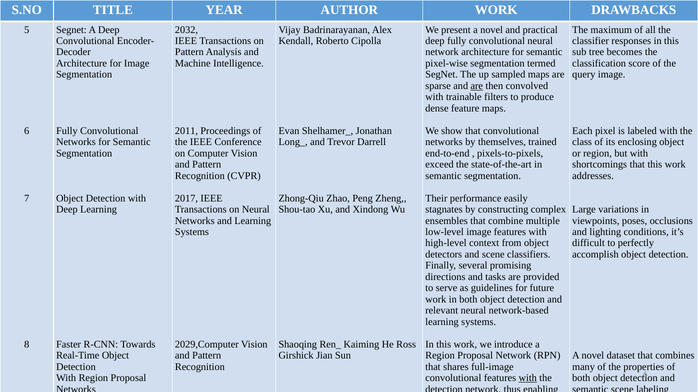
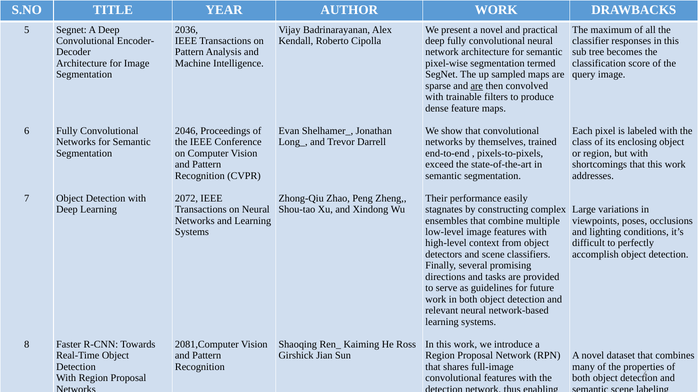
2032: 2032 -> 2036
2011: 2011 -> 2046
2017: 2017 -> 2072
2029,Computer: 2029,Computer -> 2081,Computer
with at (528, 379) underline: present -> none
